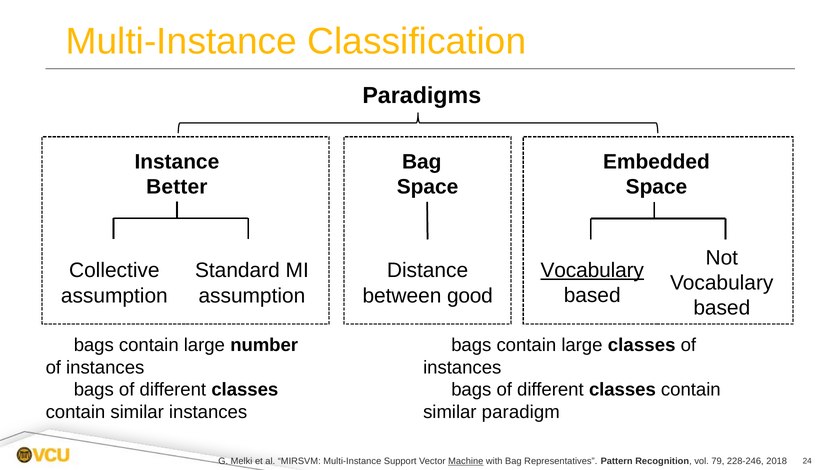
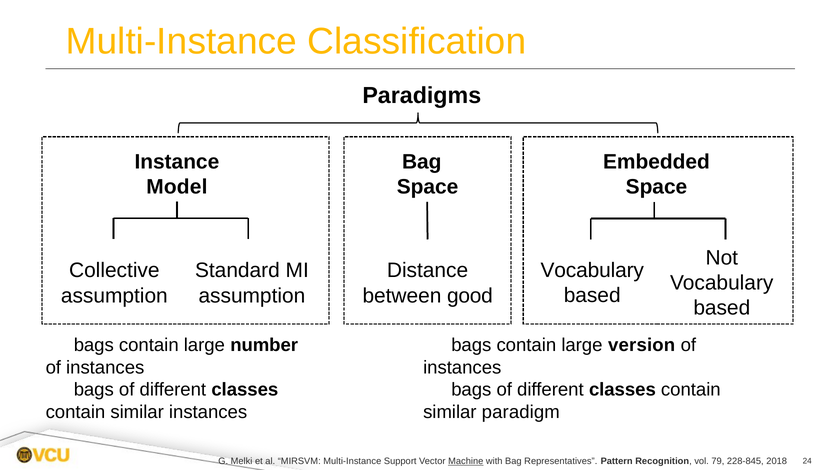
Better: Better -> Model
Vocabulary at (592, 271) underline: present -> none
large classes: classes -> version
228-246: 228-246 -> 228-845
